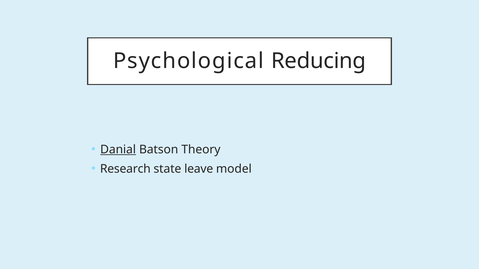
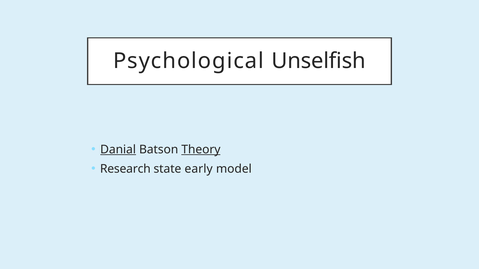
Reducing: Reducing -> Unselfish
Theory underline: none -> present
leave: leave -> early
